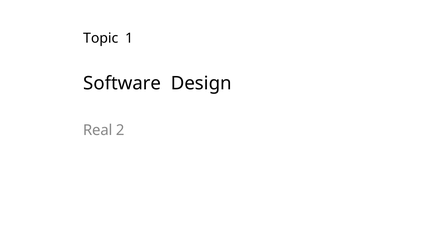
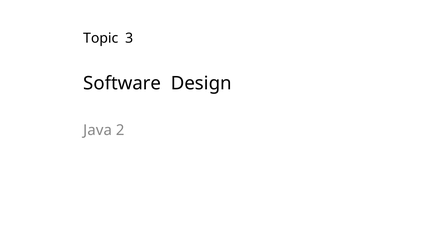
1: 1 -> 3
Real: Real -> Java
